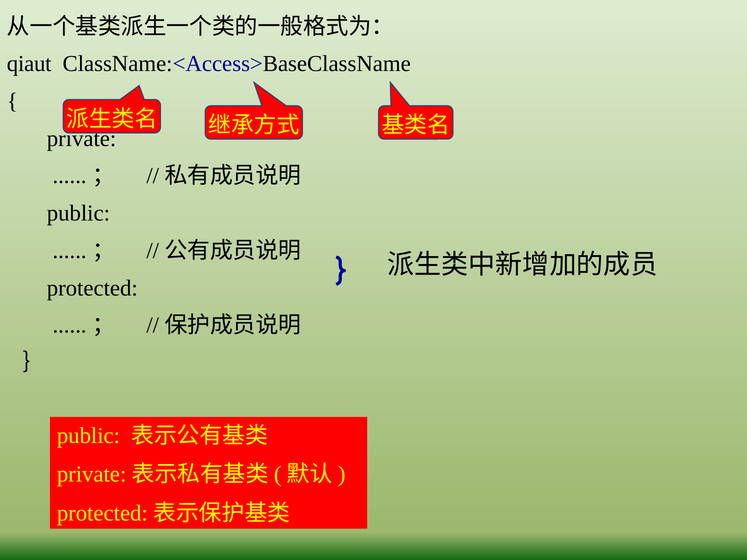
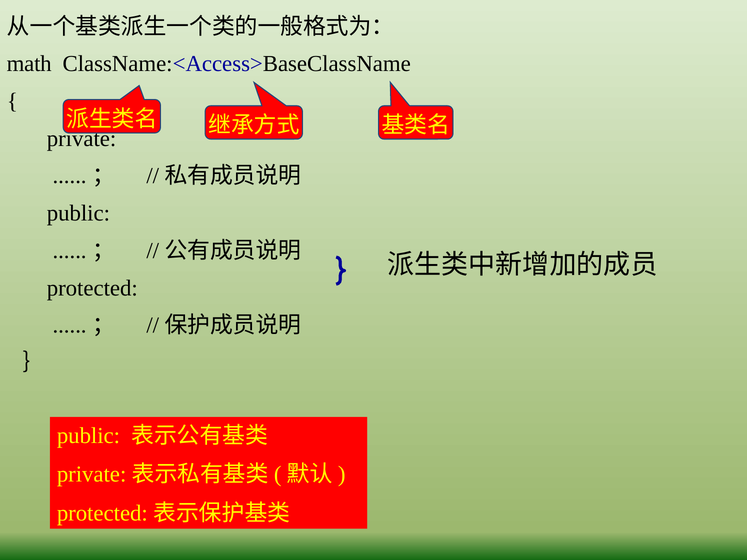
qiaut: qiaut -> math
